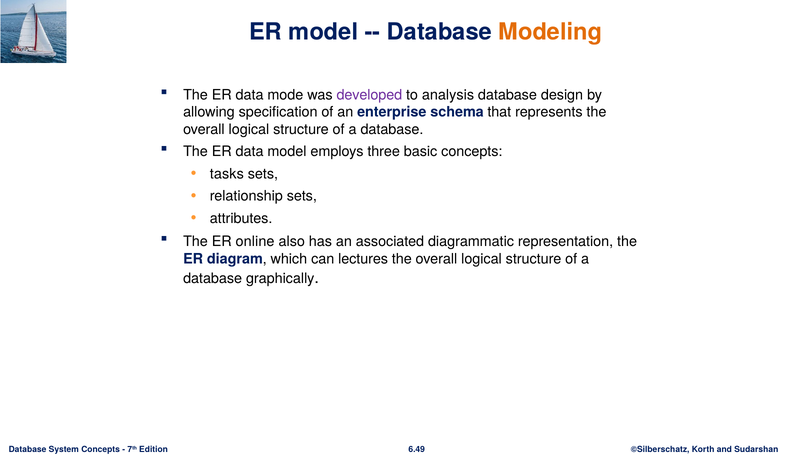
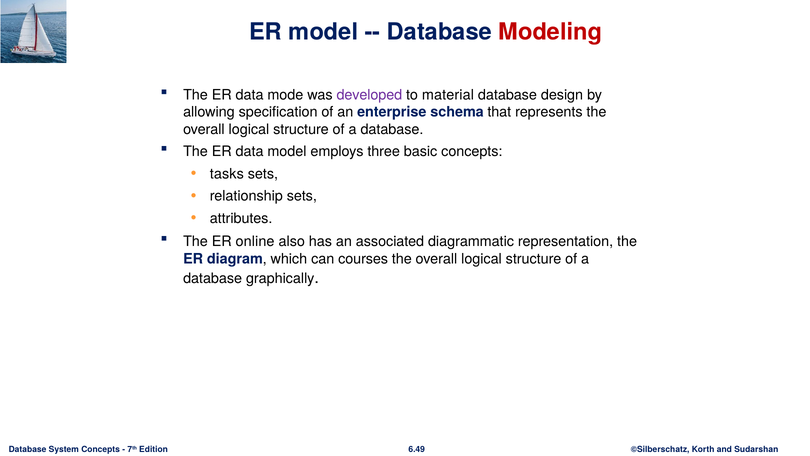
Modeling colour: orange -> red
analysis: analysis -> material
lectures: lectures -> courses
